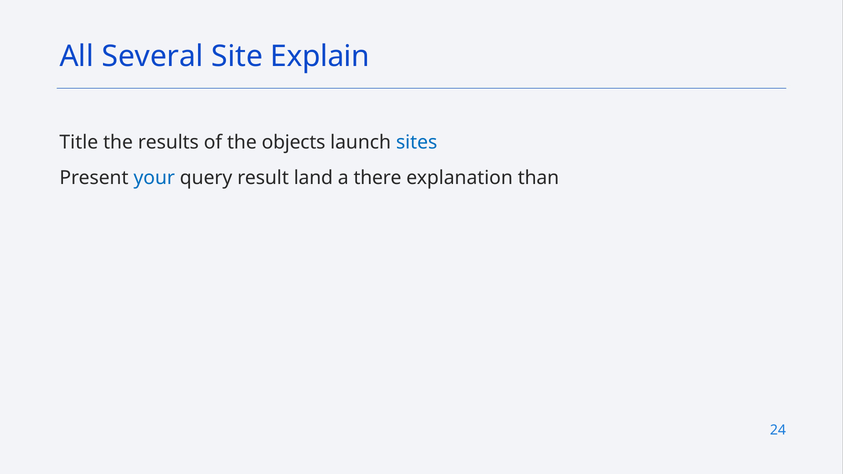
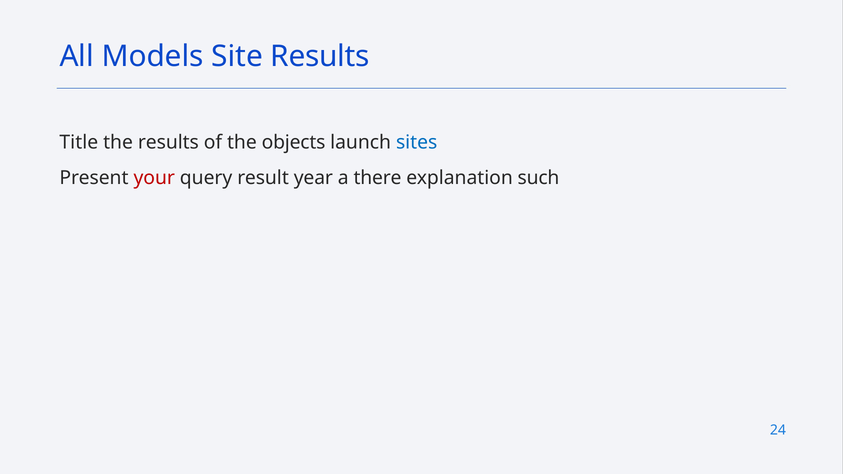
Several: Several -> Models
Site Explain: Explain -> Results
your colour: blue -> red
land: land -> year
than: than -> such
